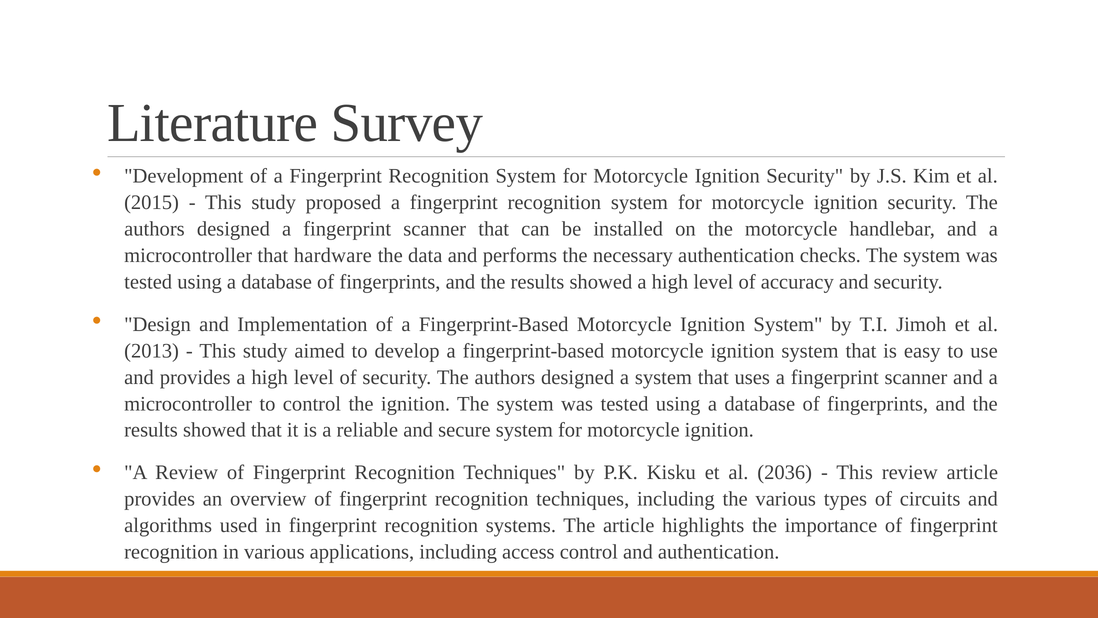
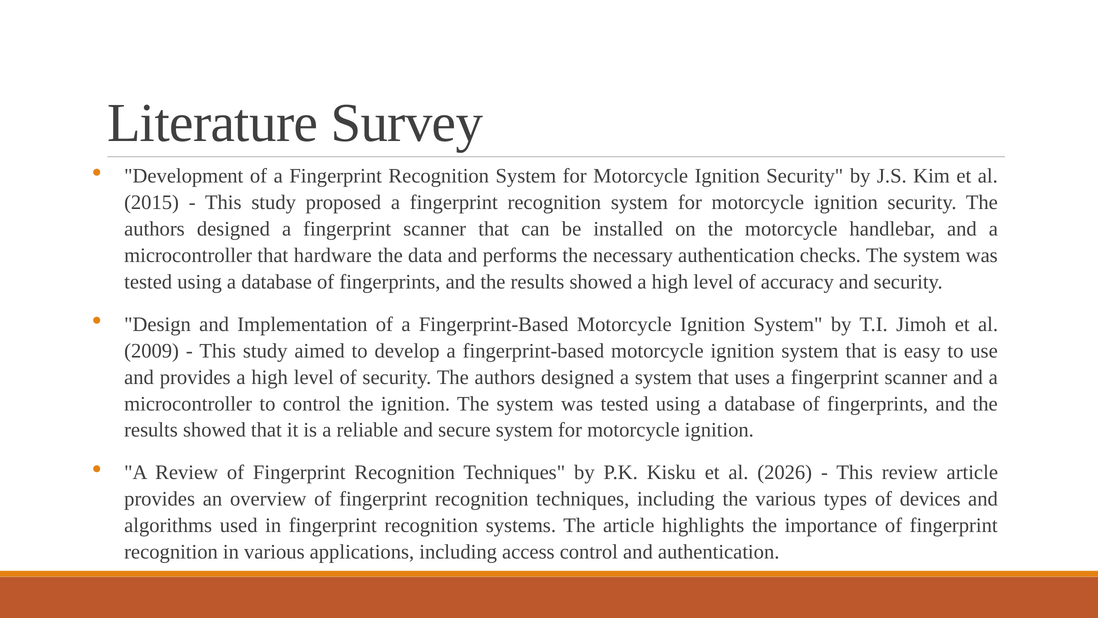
2013: 2013 -> 2009
2036: 2036 -> 2026
circuits: circuits -> devices
